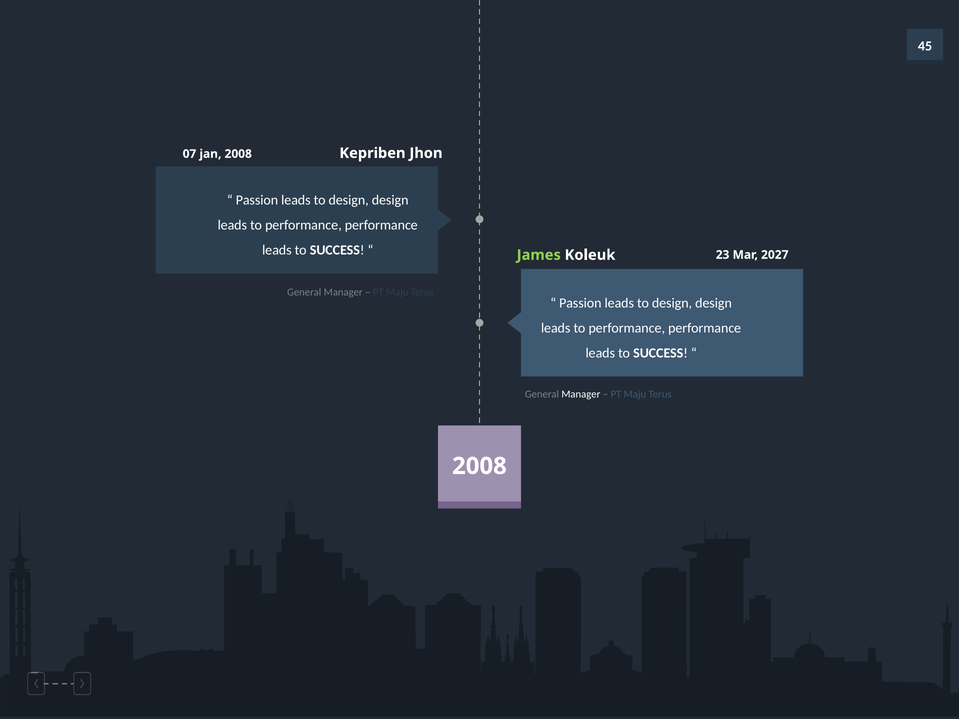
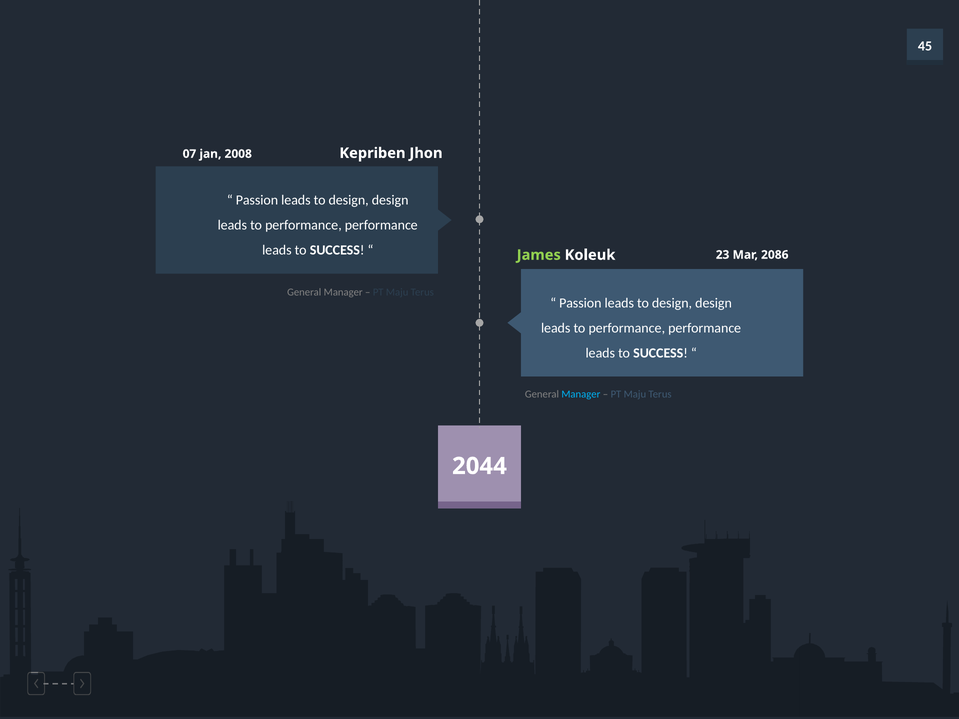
2027: 2027 -> 2086
Manager at (581, 394) colour: white -> light blue
2008 at (479, 466): 2008 -> 2044
